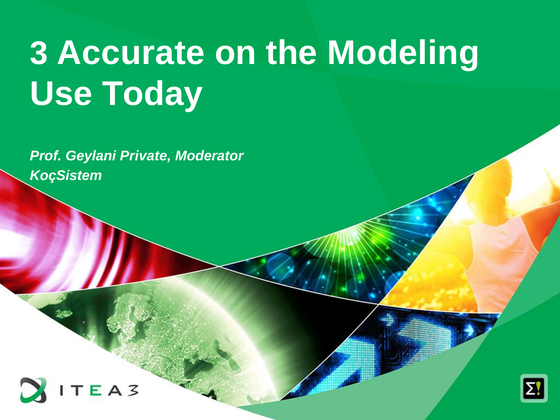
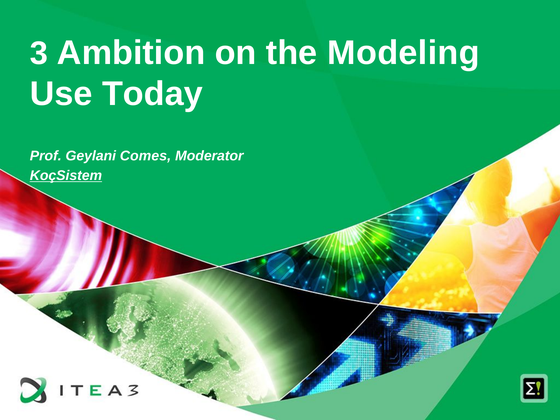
Accurate: Accurate -> Ambition
Private: Private -> Comes
KoçSistem underline: none -> present
